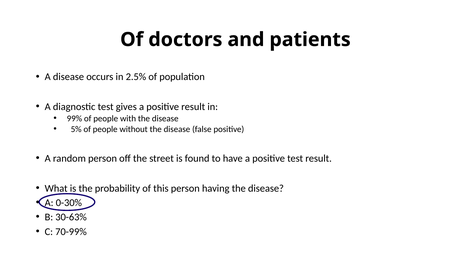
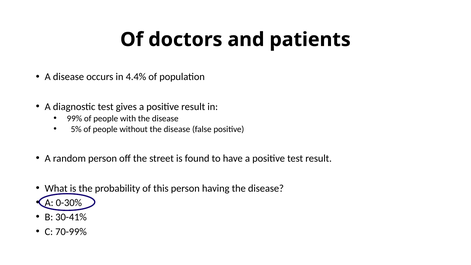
2.5%: 2.5% -> 4.4%
30-63%: 30-63% -> 30-41%
